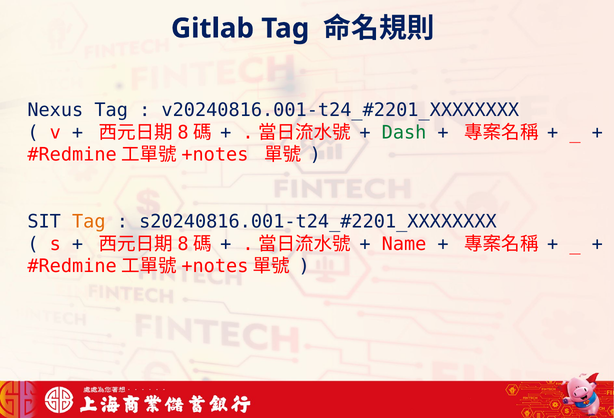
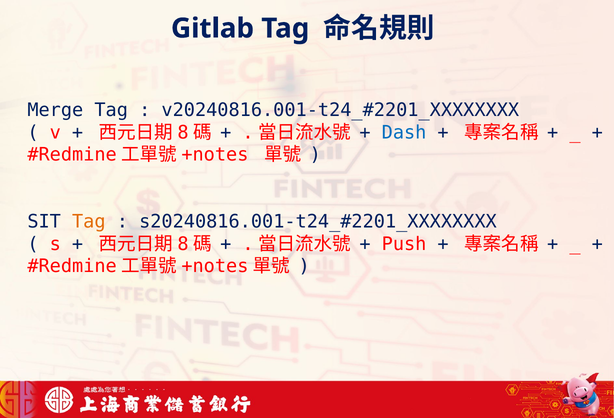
Nexus: Nexus -> Merge
Dash colour: green -> blue
Name: Name -> Push
